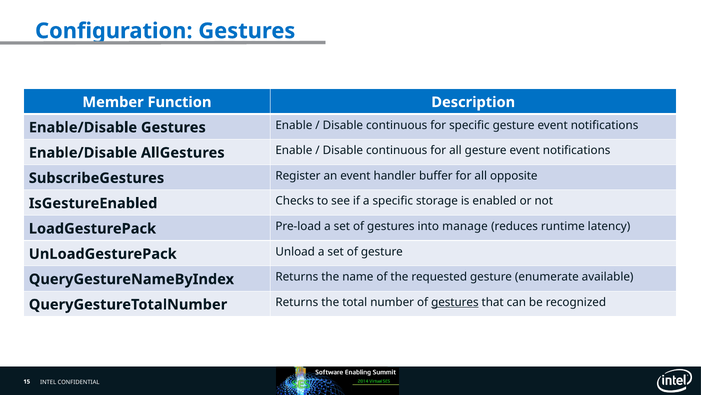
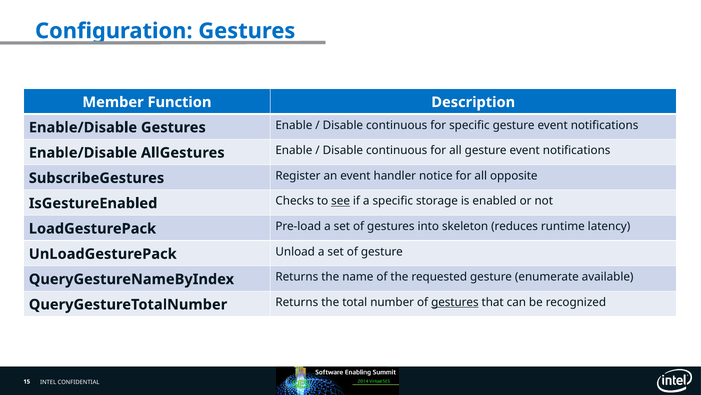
buffer: buffer -> notice
see underline: none -> present
manage: manage -> skeleton
